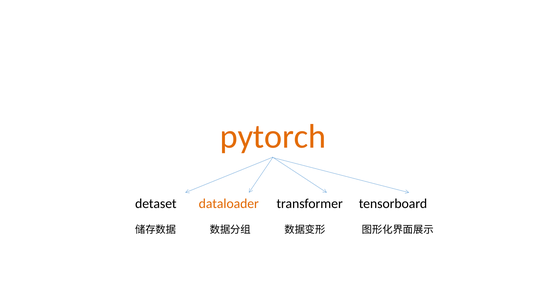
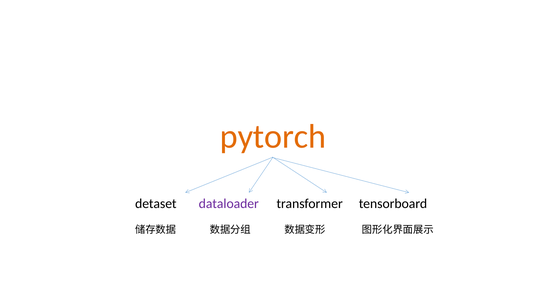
dataloader colour: orange -> purple
